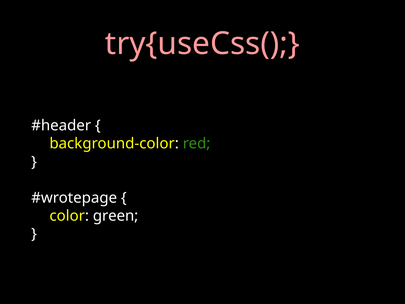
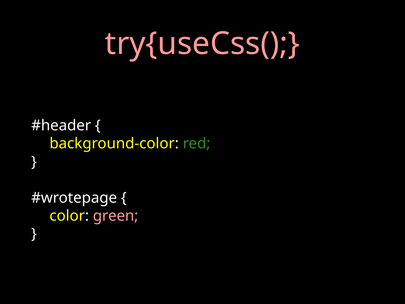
green colour: white -> pink
